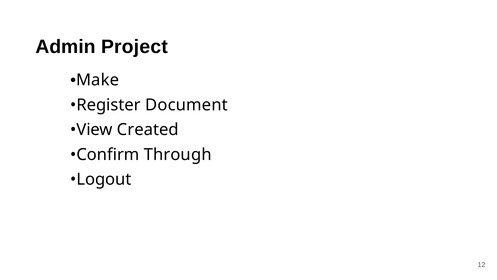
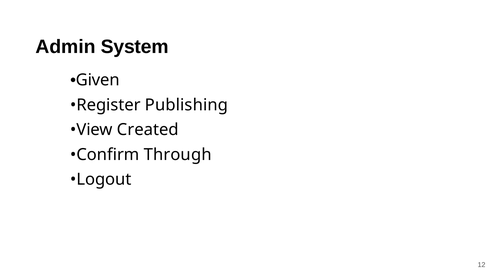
Project: Project -> System
Make: Make -> Given
Document: Document -> Publishing
